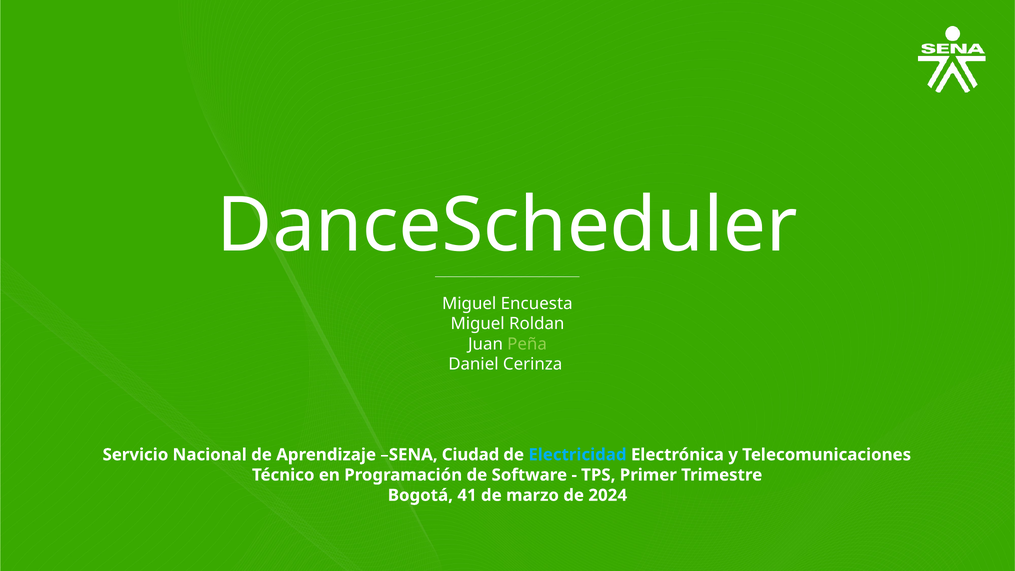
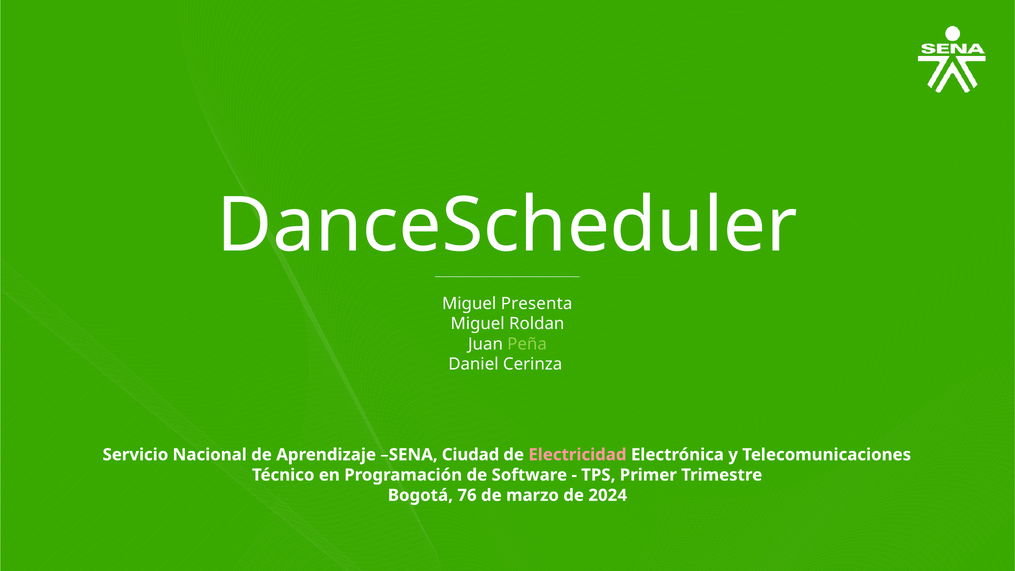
Encuesta: Encuesta -> Presenta
Electricidad colour: light blue -> pink
41: 41 -> 76
